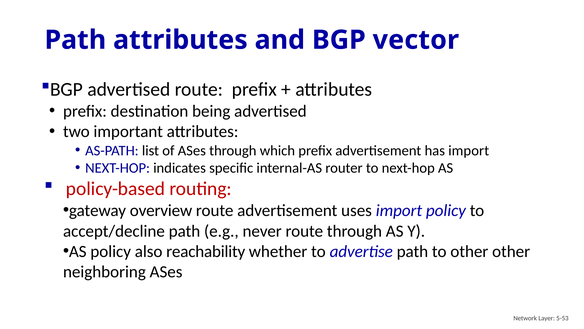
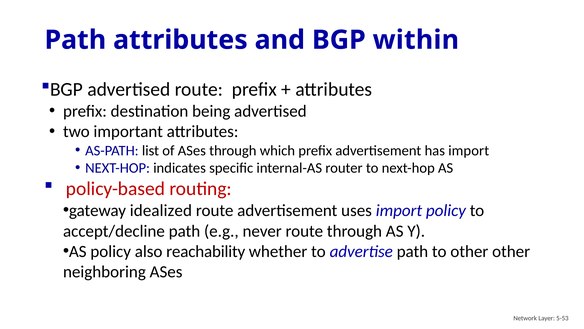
vector: vector -> within
overview: overview -> idealized
